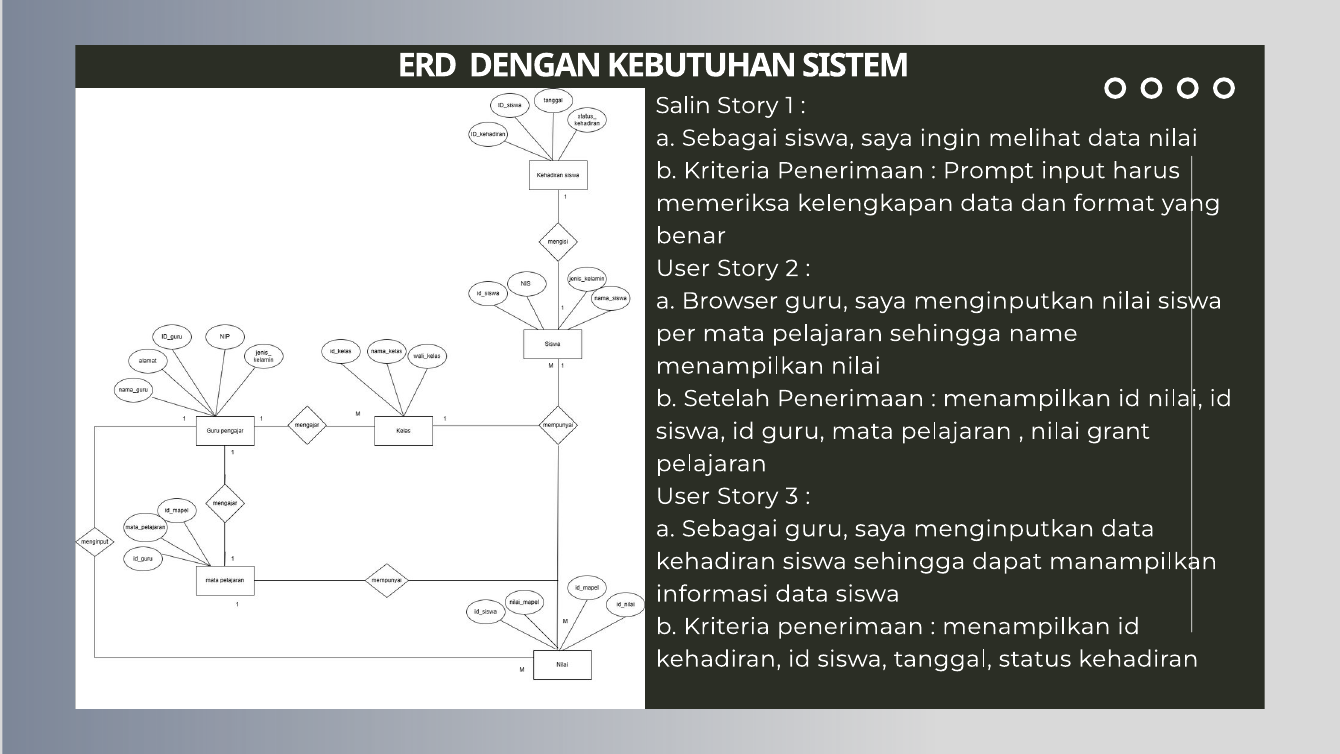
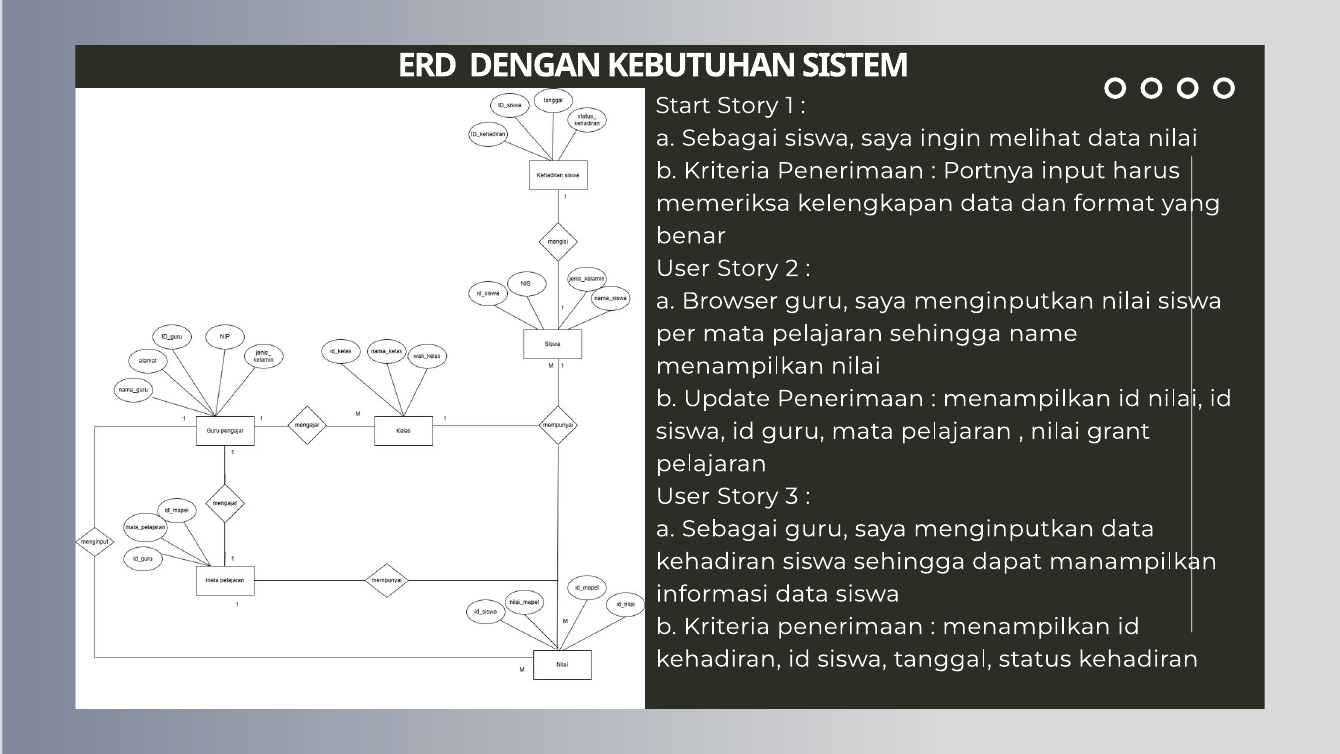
Salin: Salin -> Start
Prompt: Prompt -> Portnya
Setelah: Setelah -> Update
